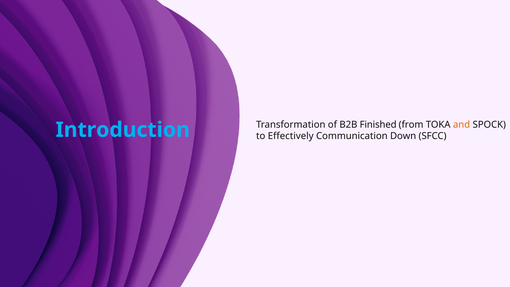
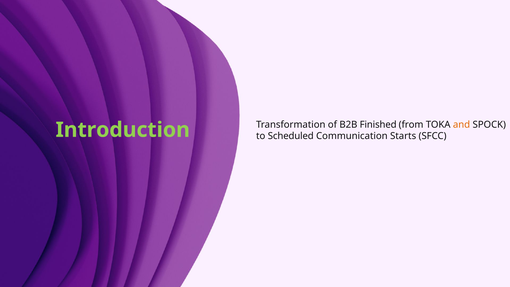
Introduction colour: light blue -> light green
Effectively: Effectively -> Scheduled
Down: Down -> Starts
